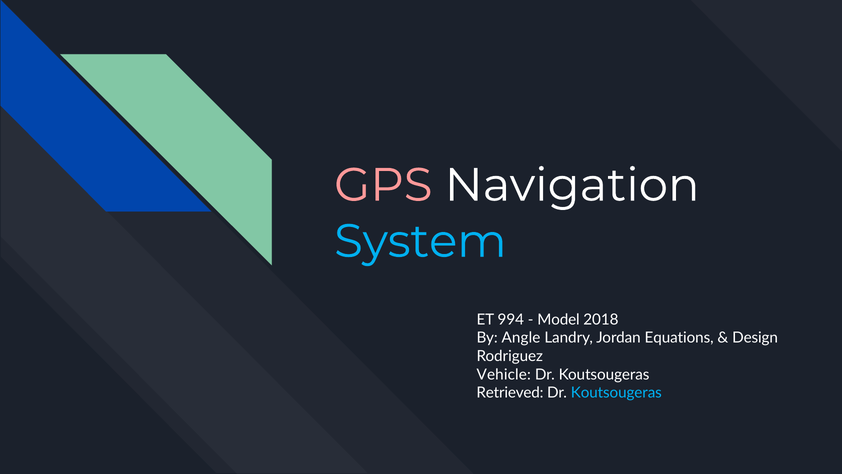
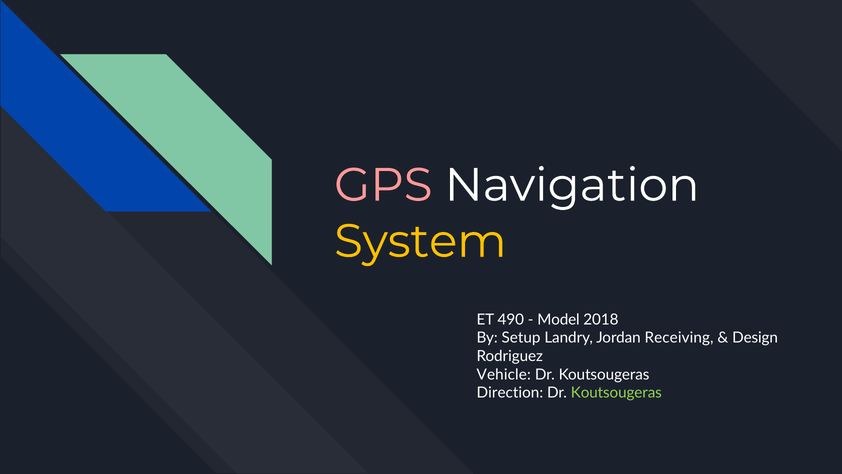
System colour: light blue -> yellow
994: 994 -> 490
Angle: Angle -> Setup
Equations: Equations -> Receiving
Retrieved: Retrieved -> Direction
Koutsougeras at (616, 392) colour: light blue -> light green
